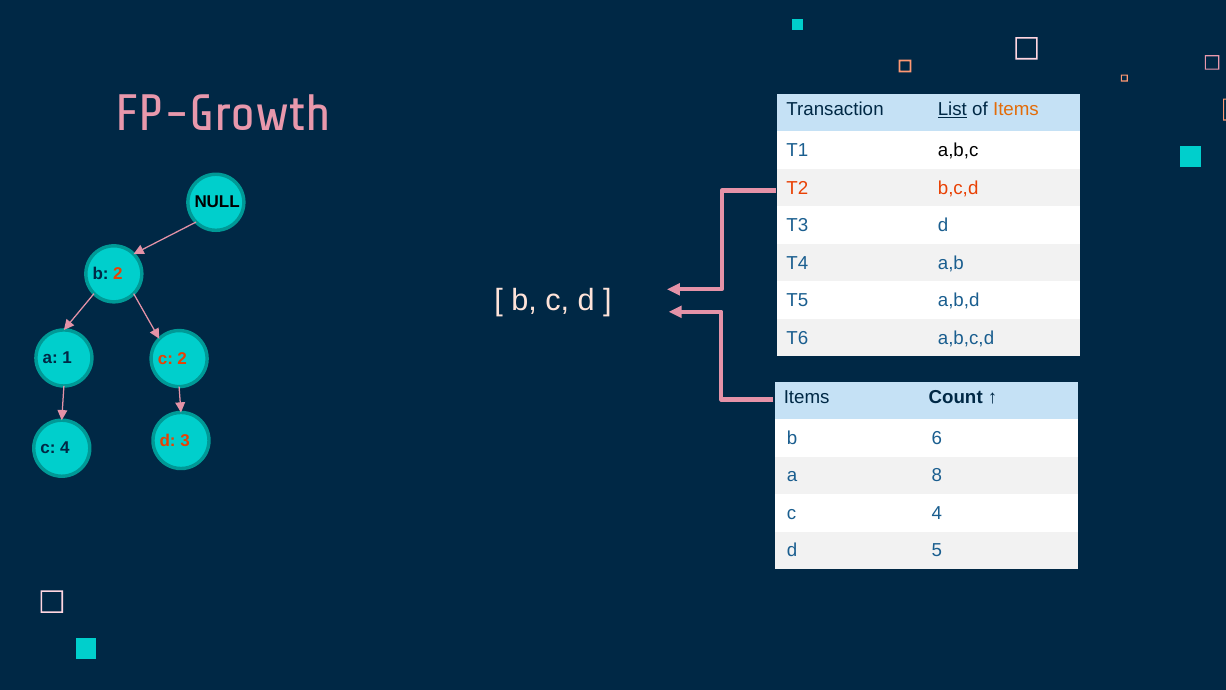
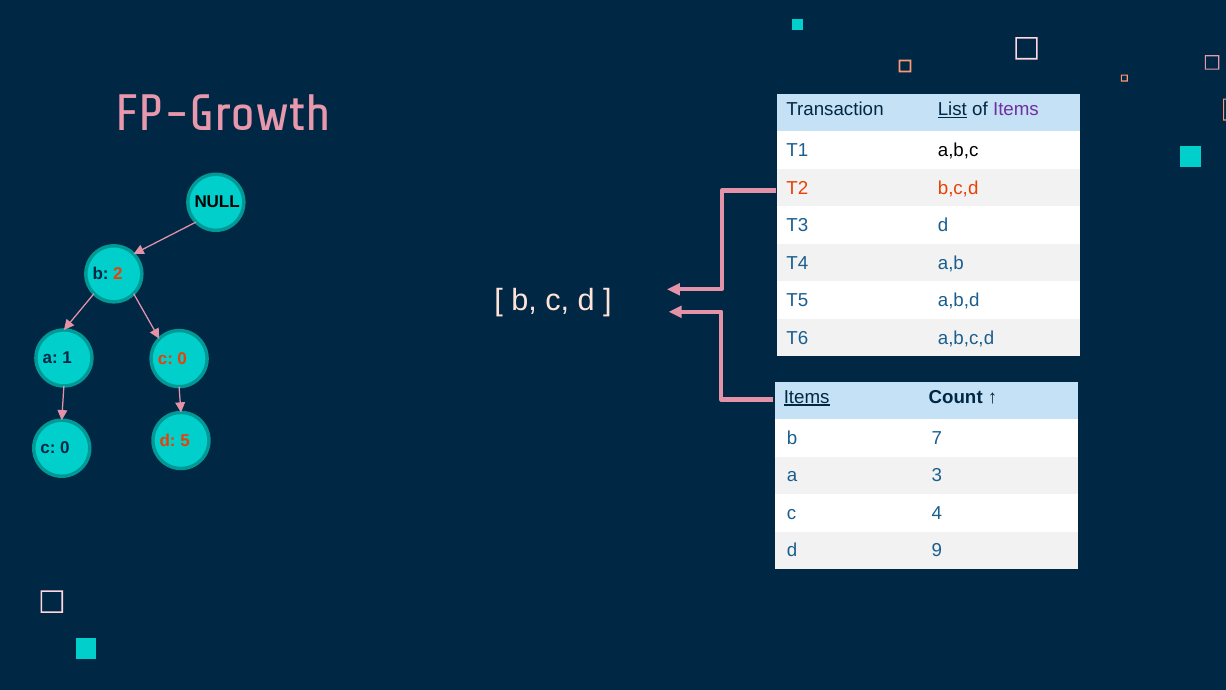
Items at (1016, 109) colour: orange -> purple
2 at (182, 358): 2 -> 0
Items at (807, 397) underline: none -> present
6: 6 -> 7
3: 3 -> 5
4 at (65, 448): 4 -> 0
8: 8 -> 3
5: 5 -> 9
